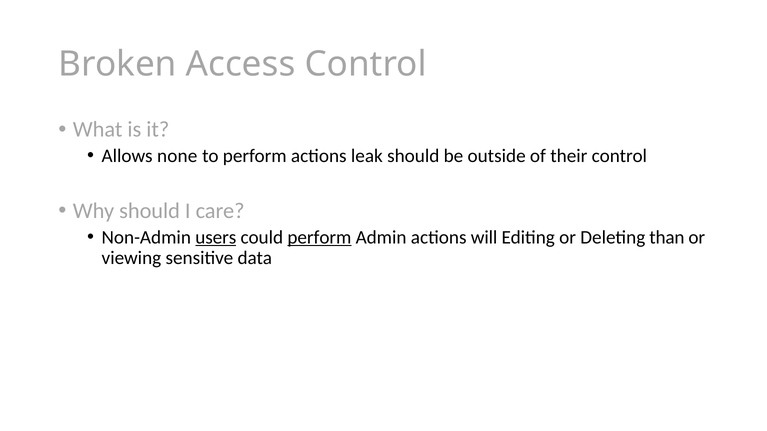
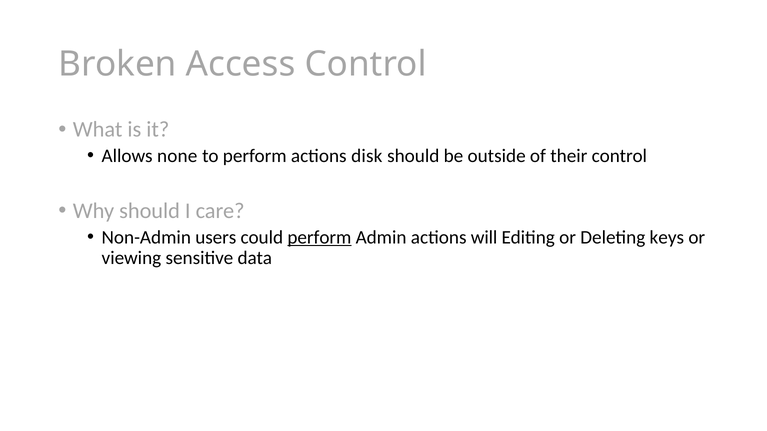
leak: leak -> disk
users underline: present -> none
than: than -> keys
